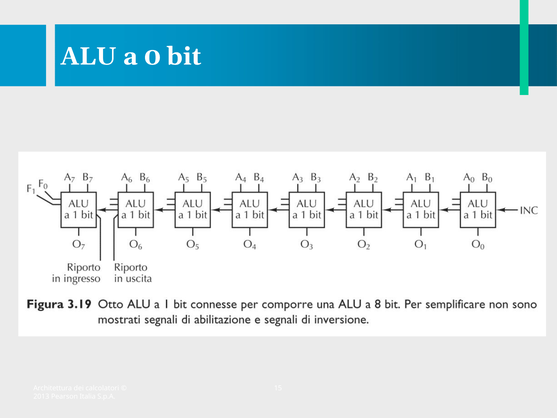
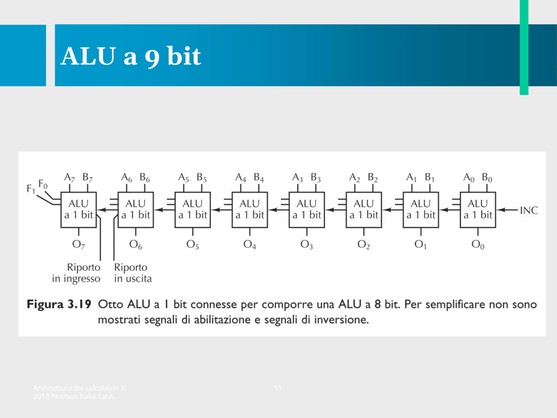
0: 0 -> 9
